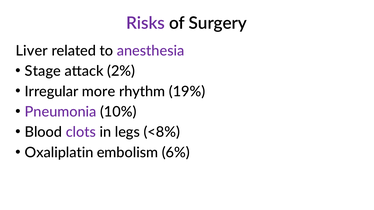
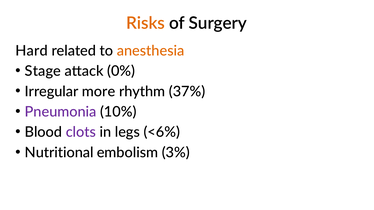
Risks colour: purple -> orange
Liver: Liver -> Hard
anesthesia colour: purple -> orange
2%: 2% -> 0%
19%: 19% -> 37%
<8%: <8% -> <6%
Oxaliplatin: Oxaliplatin -> Nutritional
6%: 6% -> 3%
